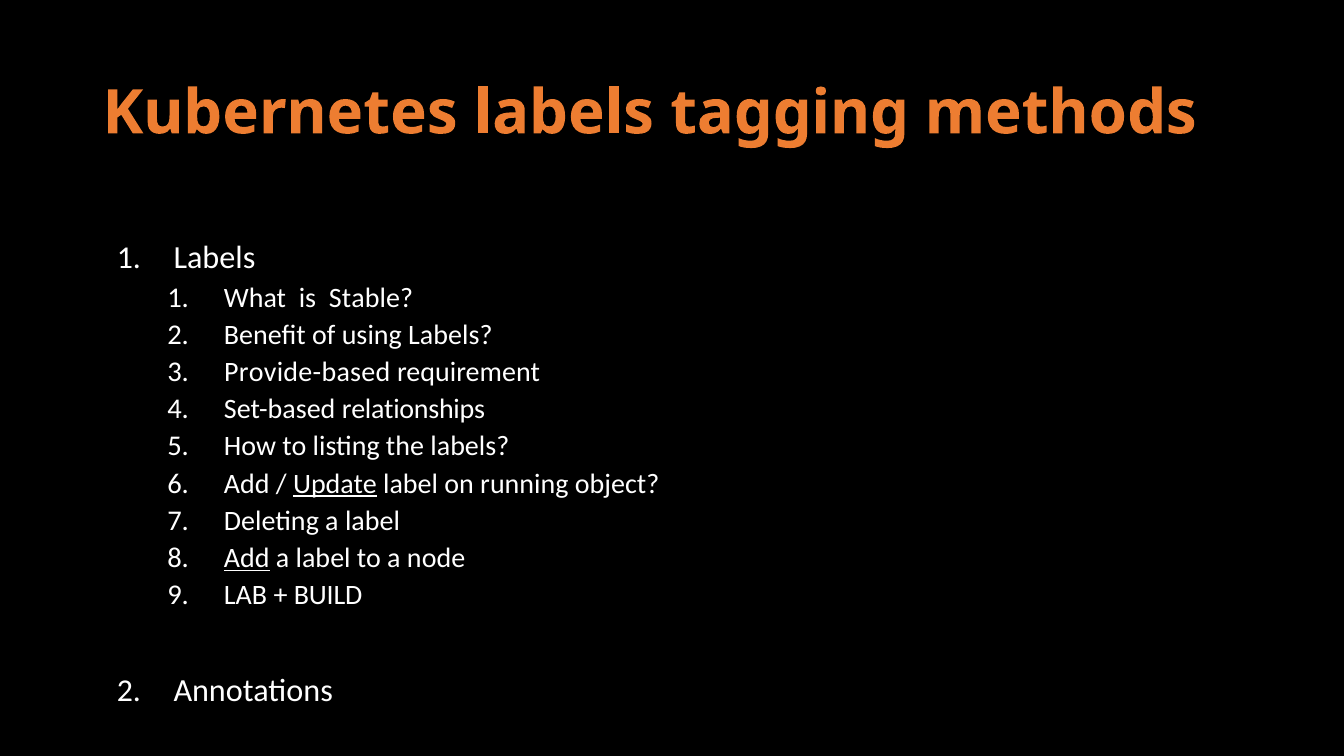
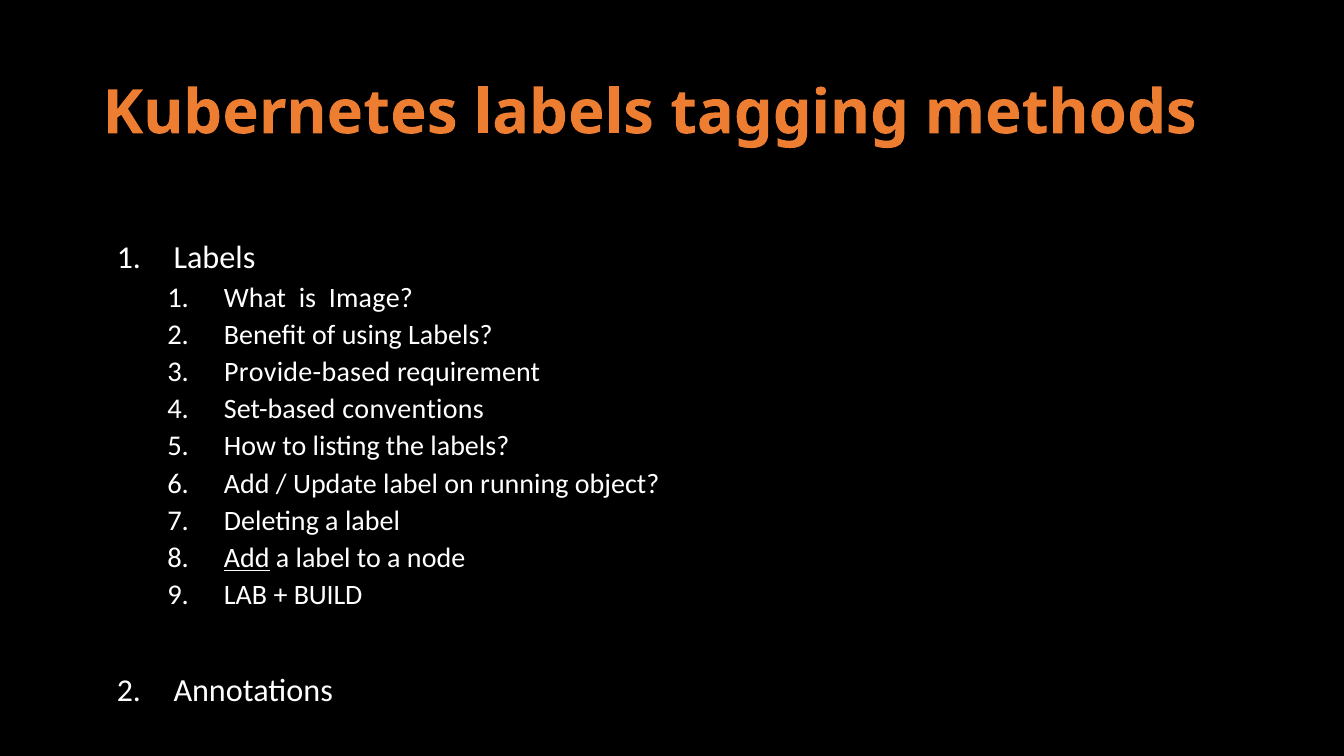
Stable: Stable -> Image
relationships: relationships -> conventions
Update underline: present -> none
